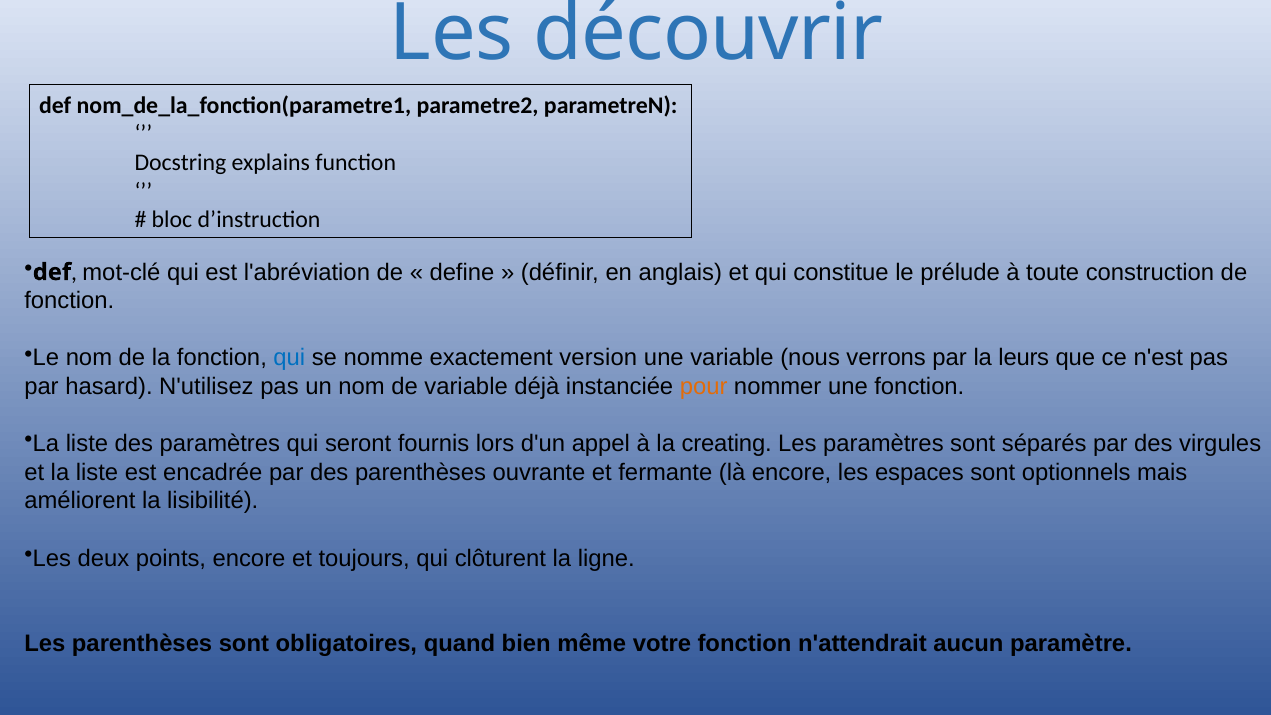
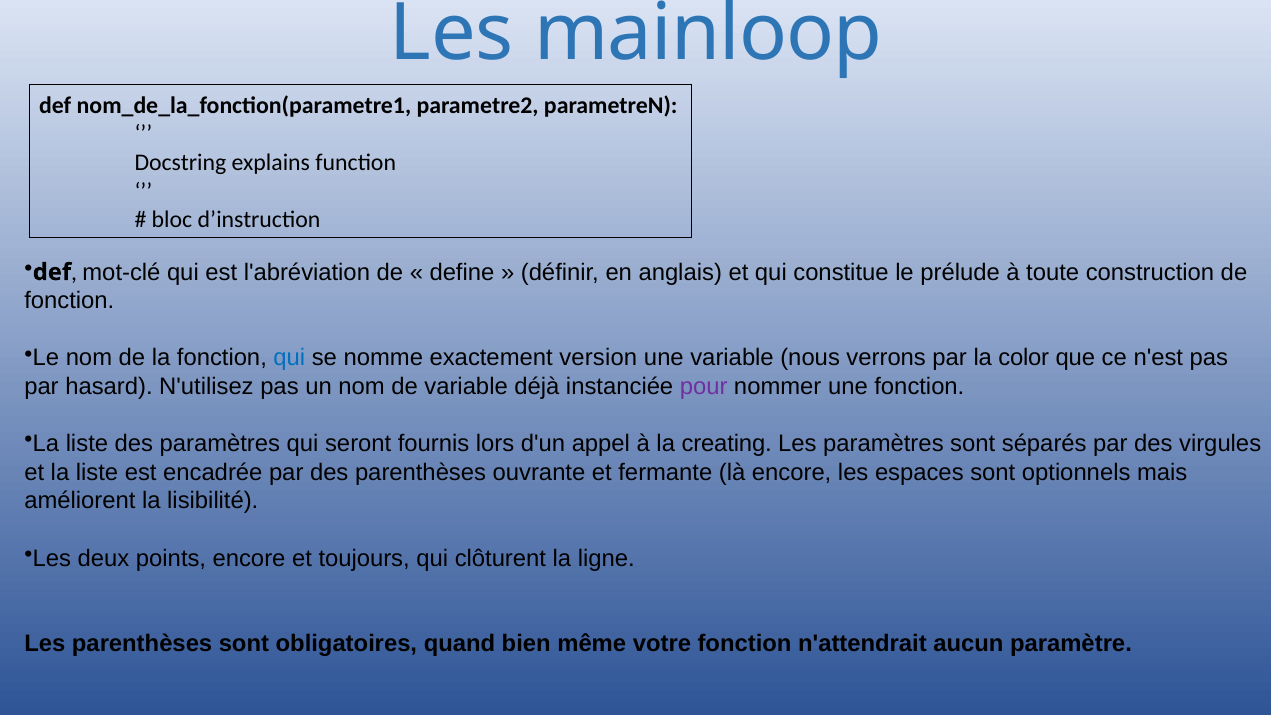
découvrir: découvrir -> mainloop
leurs: leurs -> color
pour colour: orange -> purple
